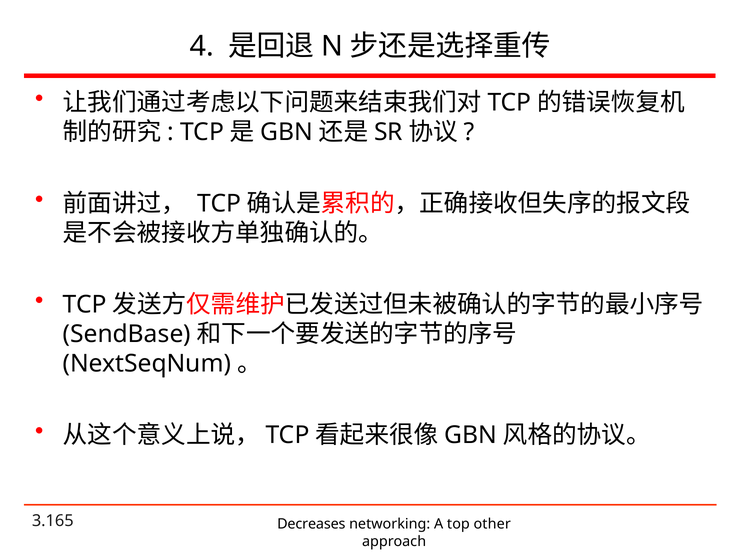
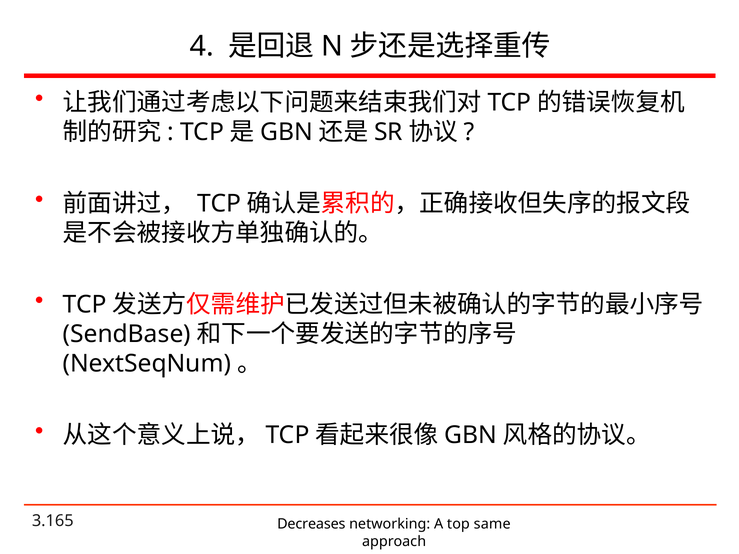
other: other -> same
